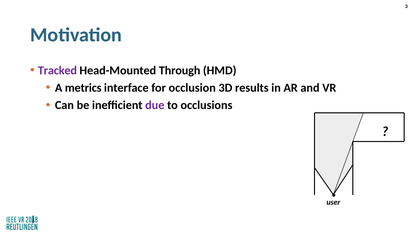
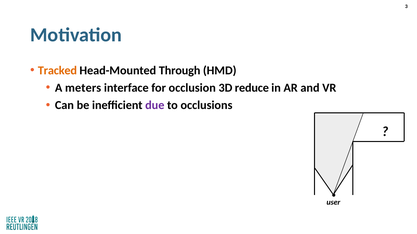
Tracked colour: purple -> orange
metrics: metrics -> meters
results: results -> reduce
